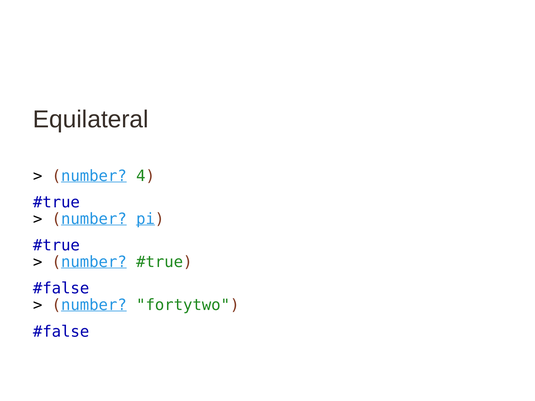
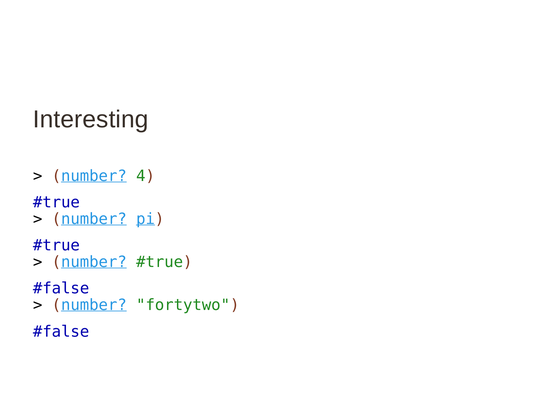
Equilateral: Equilateral -> Interesting
